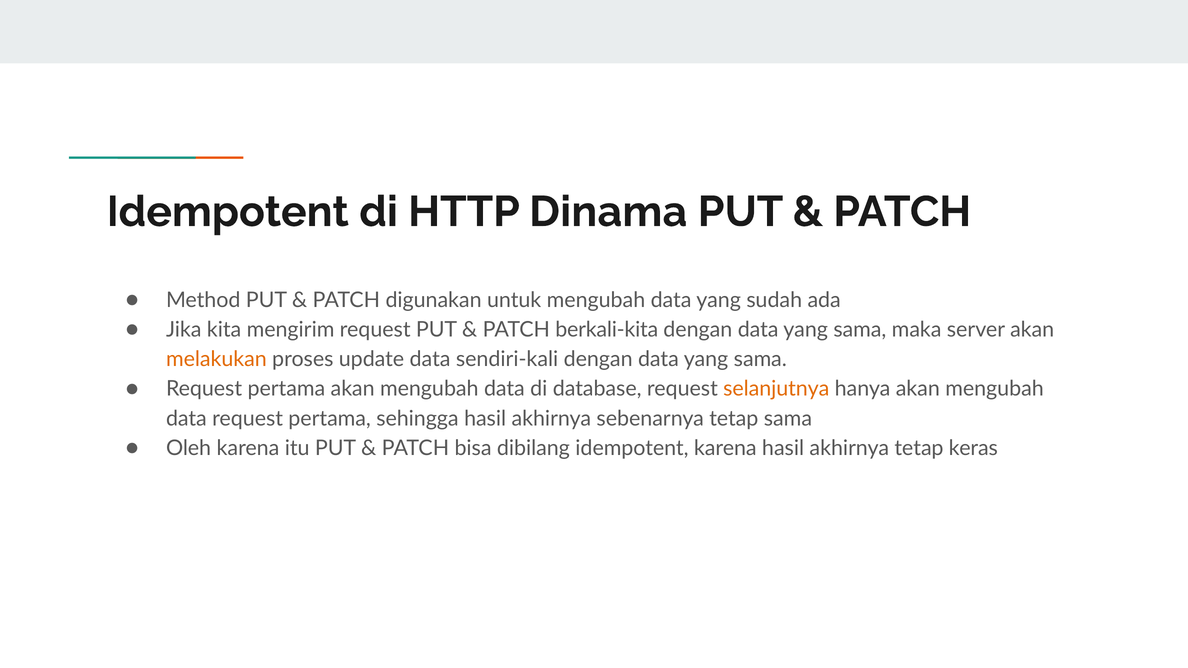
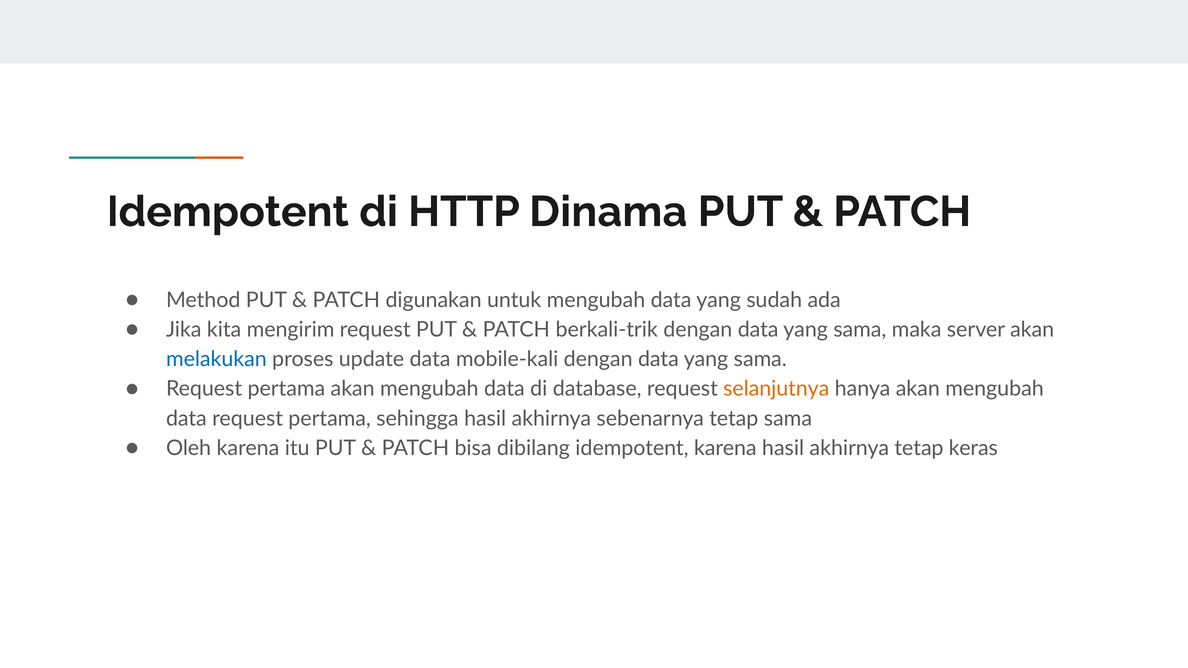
berkali-kita: berkali-kita -> berkali-trik
melakukan colour: orange -> blue
sendiri-kali: sendiri-kali -> mobile-kali
